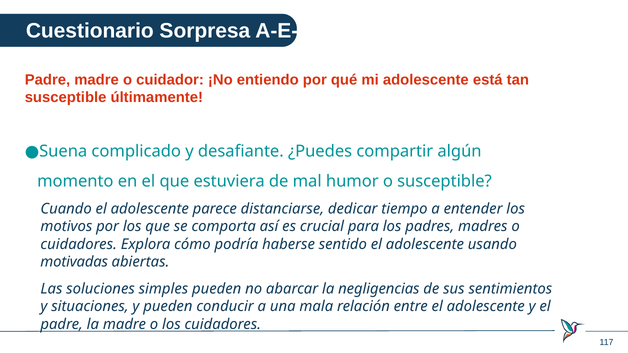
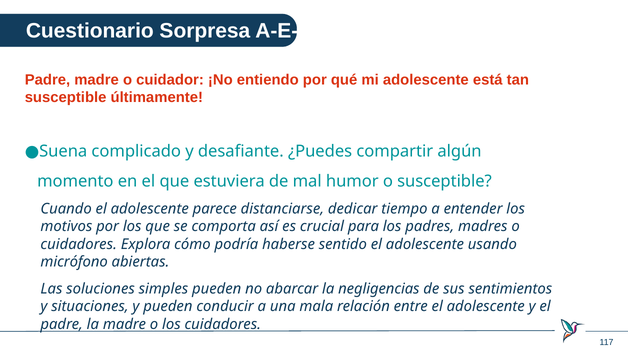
motivadas: motivadas -> micrófono
